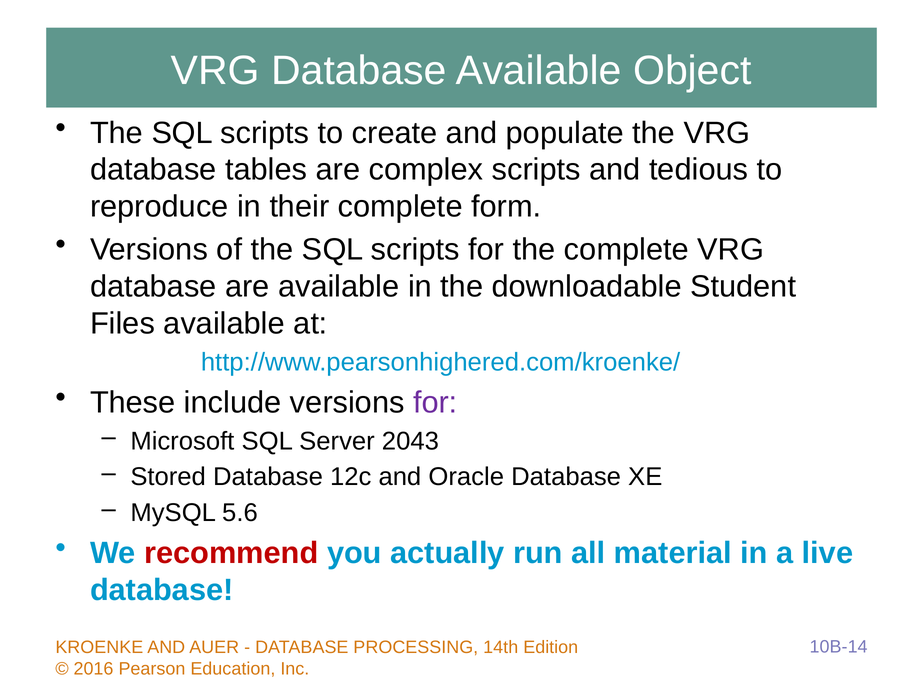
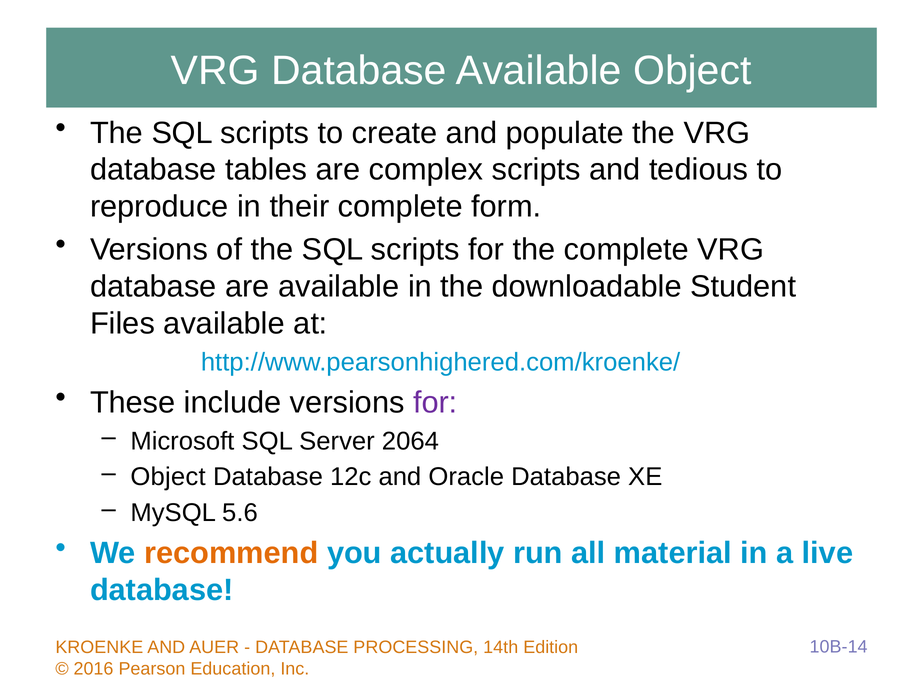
2043: 2043 -> 2064
Stored at (168, 477): Stored -> Object
recommend colour: red -> orange
